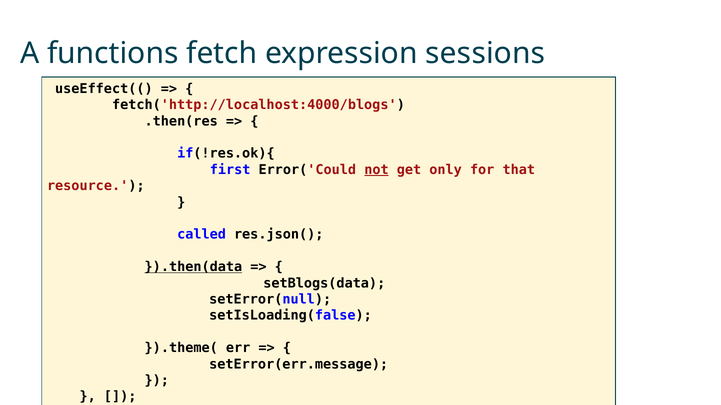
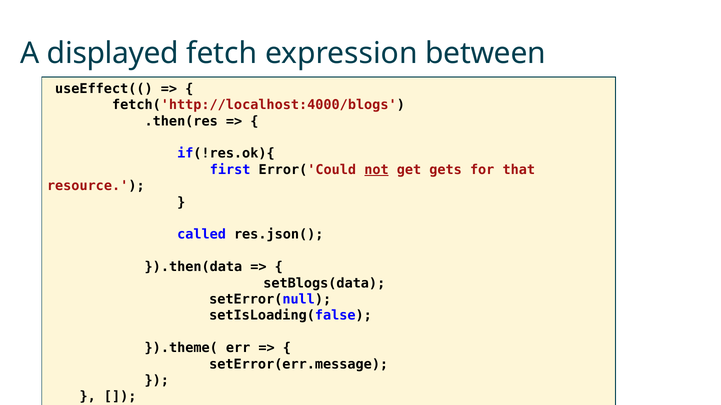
functions: functions -> displayed
sessions: sessions -> between
only: only -> gets
}).then(data underline: present -> none
